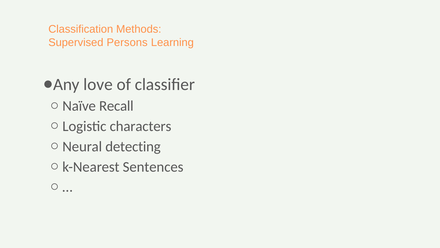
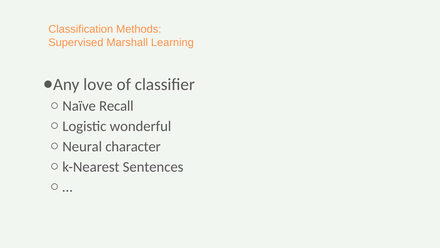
Persons: Persons -> Marshall
characters: characters -> wonderful
detecting: detecting -> character
